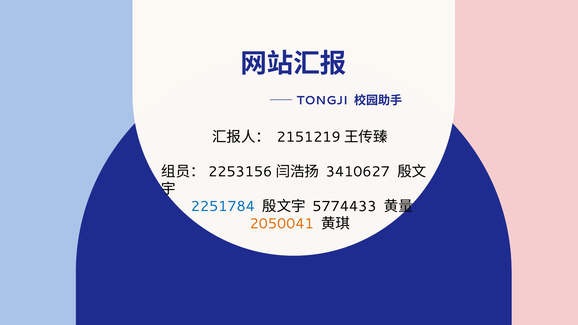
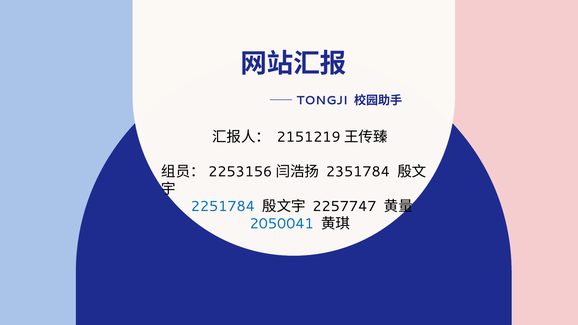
3410627: 3410627 -> 2351784
5774433: 5774433 -> 2257747
2050041 colour: orange -> blue
